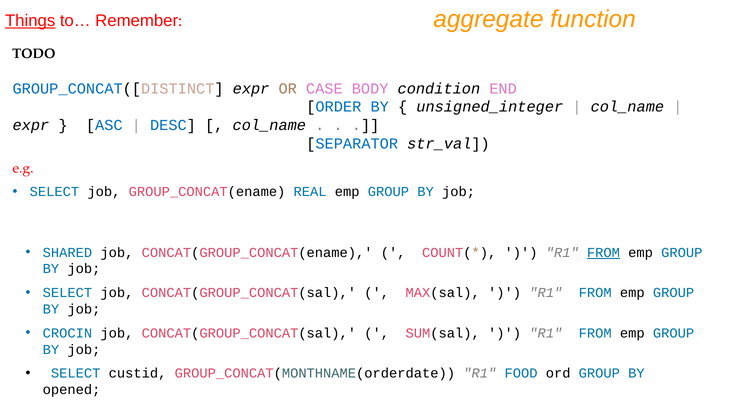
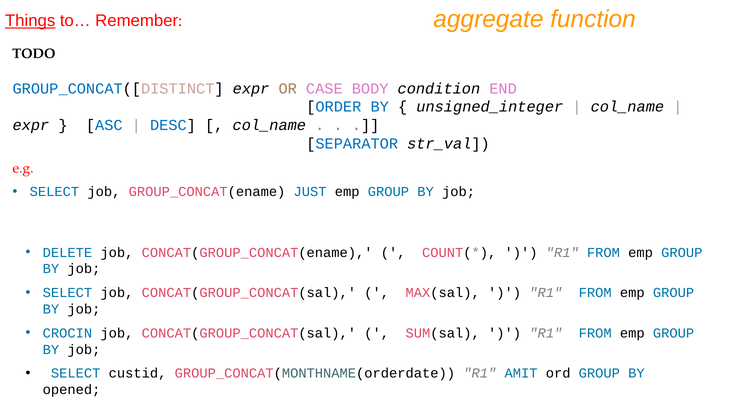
REAL: REAL -> JUST
SHARED: SHARED -> DELETE
FROM at (603, 253) underline: present -> none
FOOD: FOOD -> AMIT
